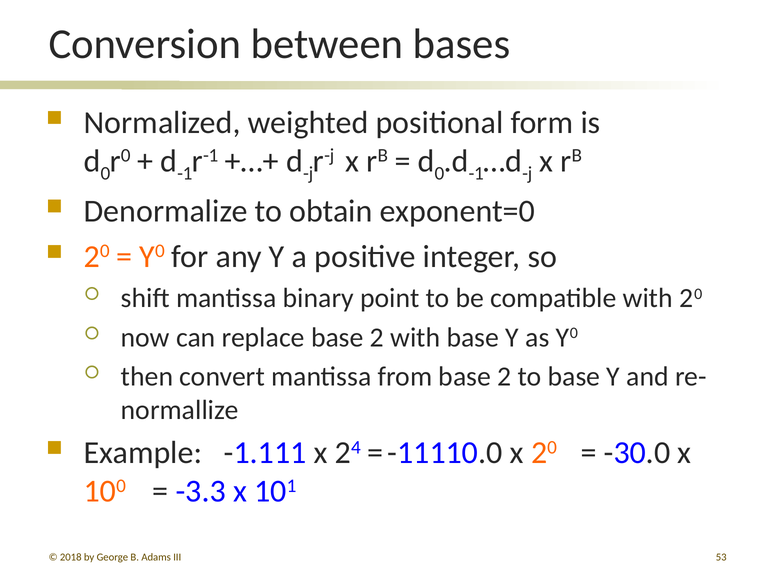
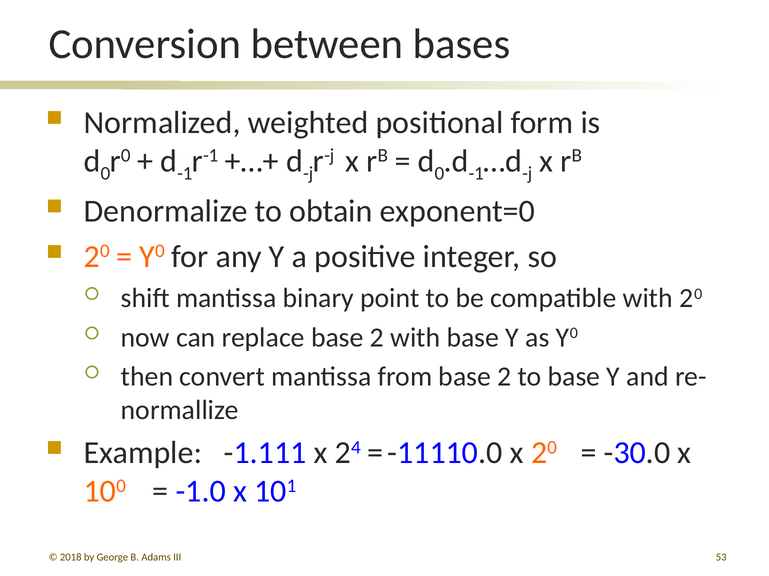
-3.3: -3.3 -> -1.0
